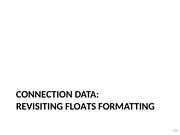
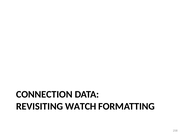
FLOATS: FLOATS -> WATCH
